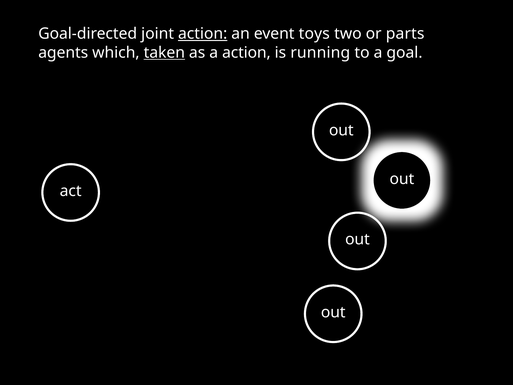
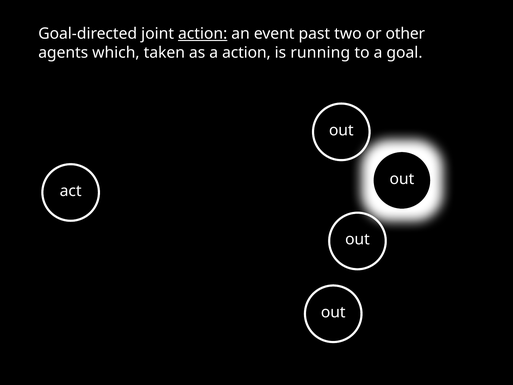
toys: toys -> past
parts: parts -> other
taken underline: present -> none
